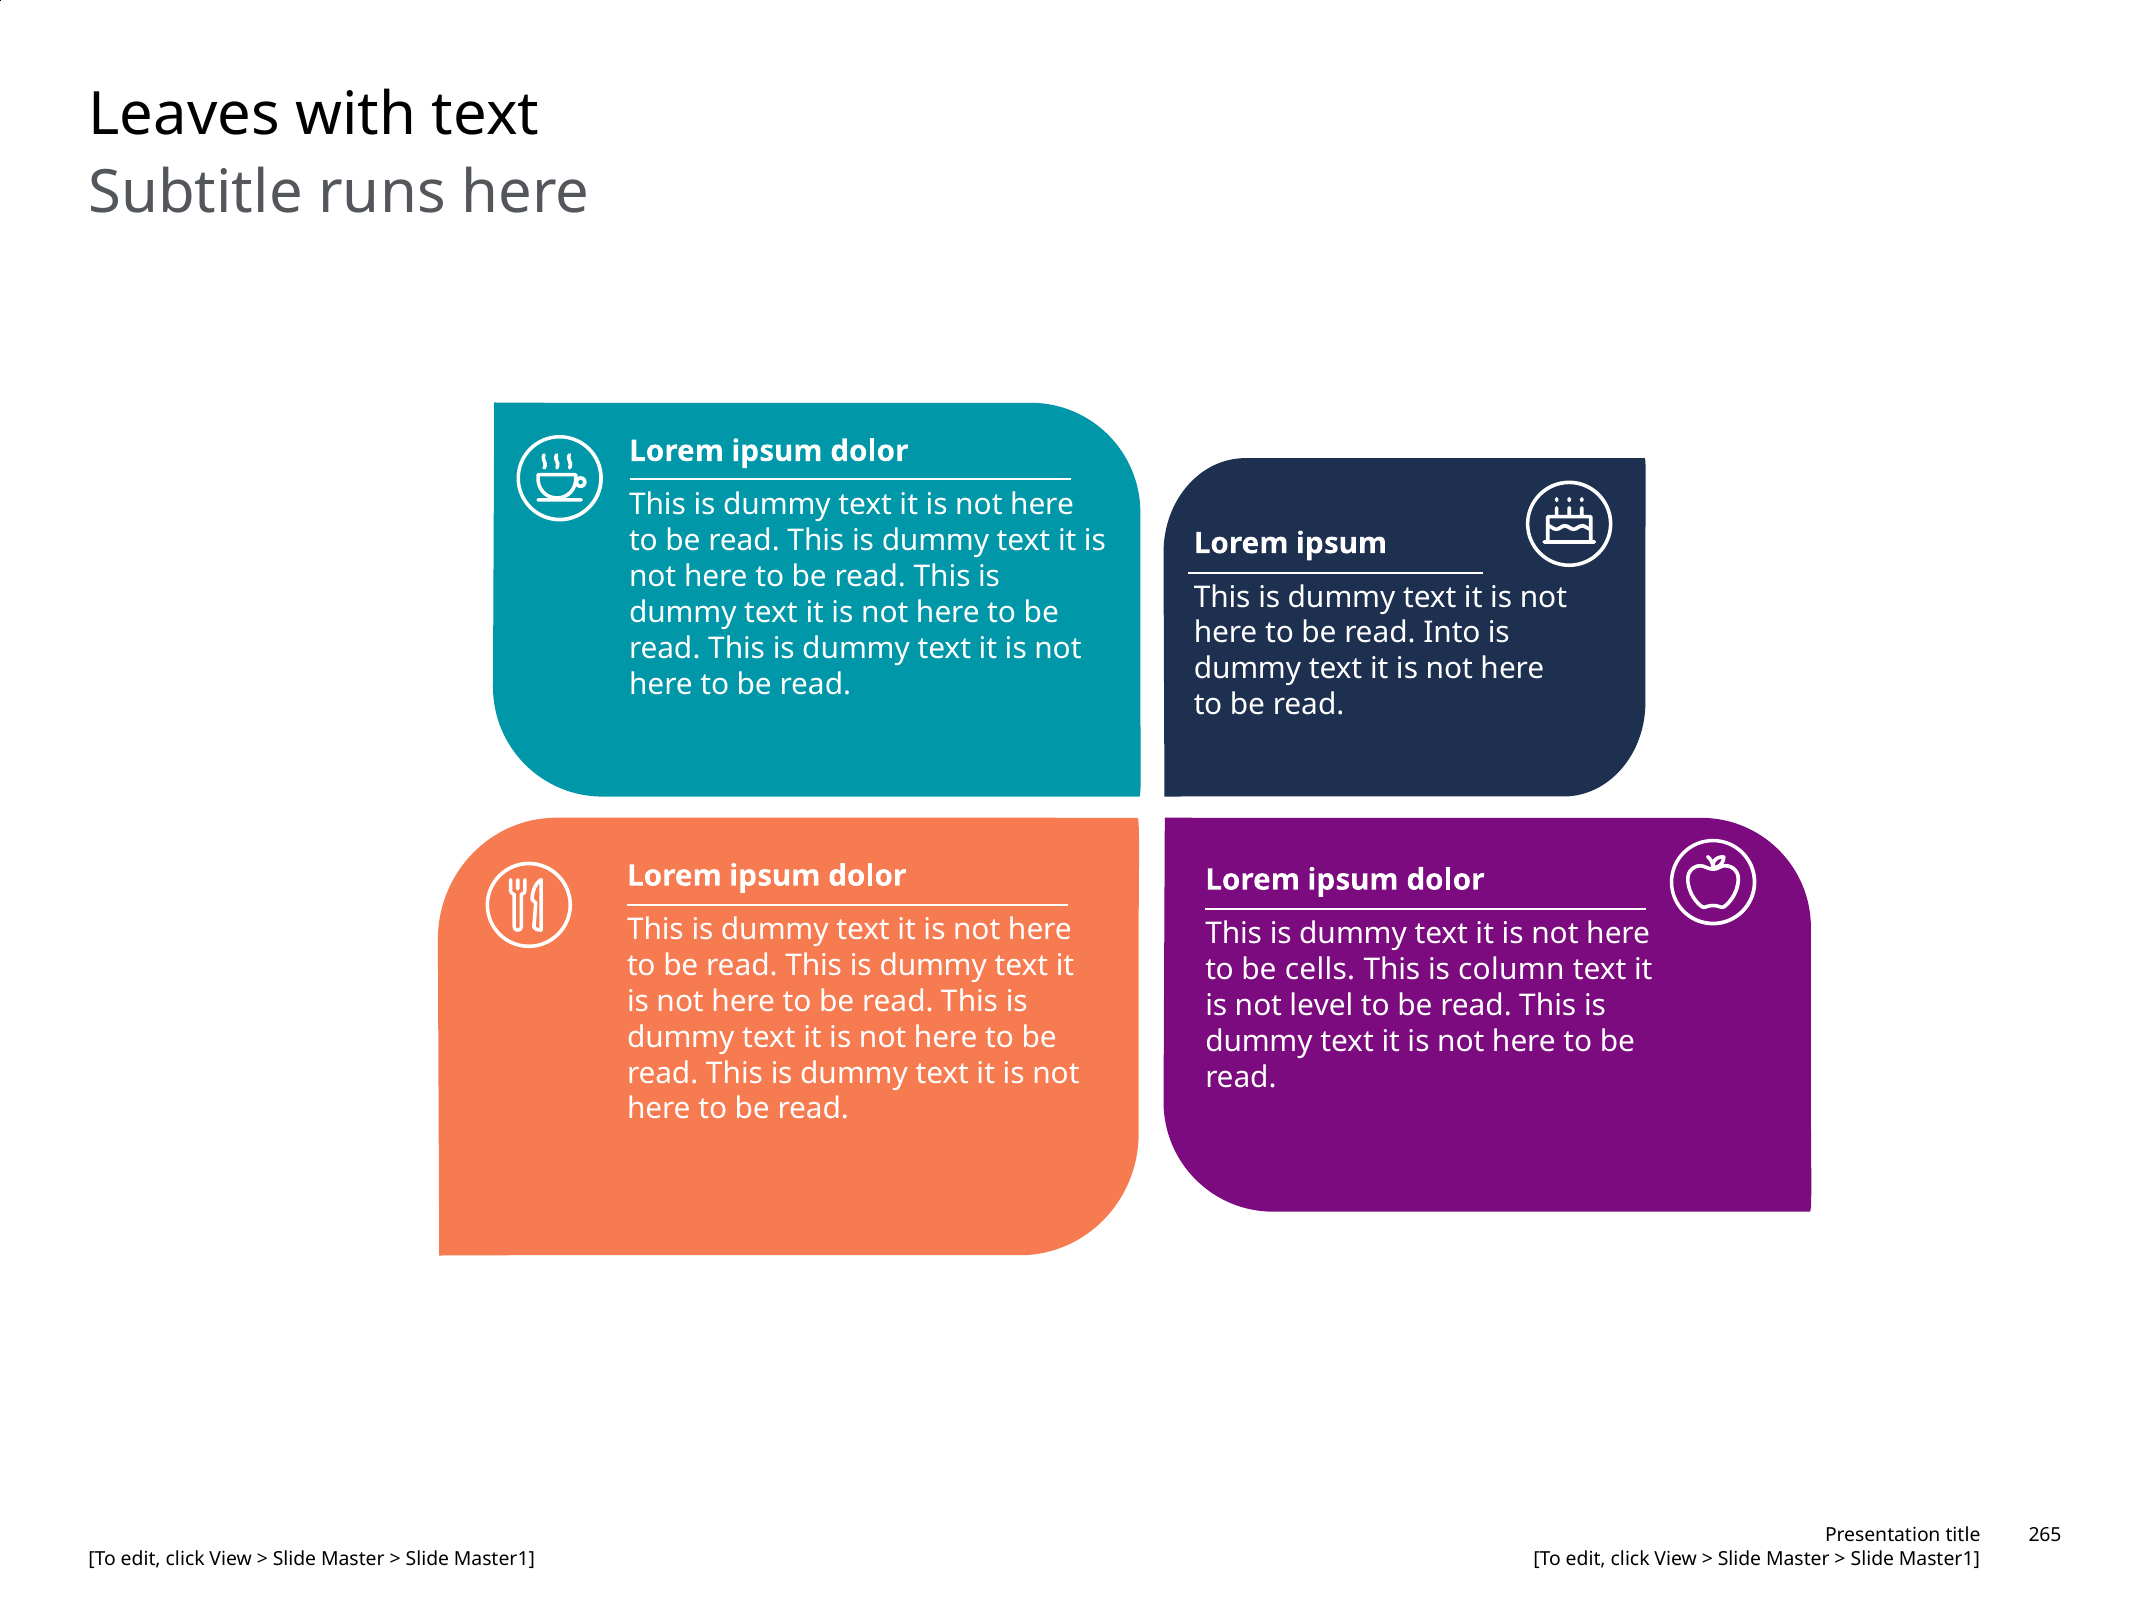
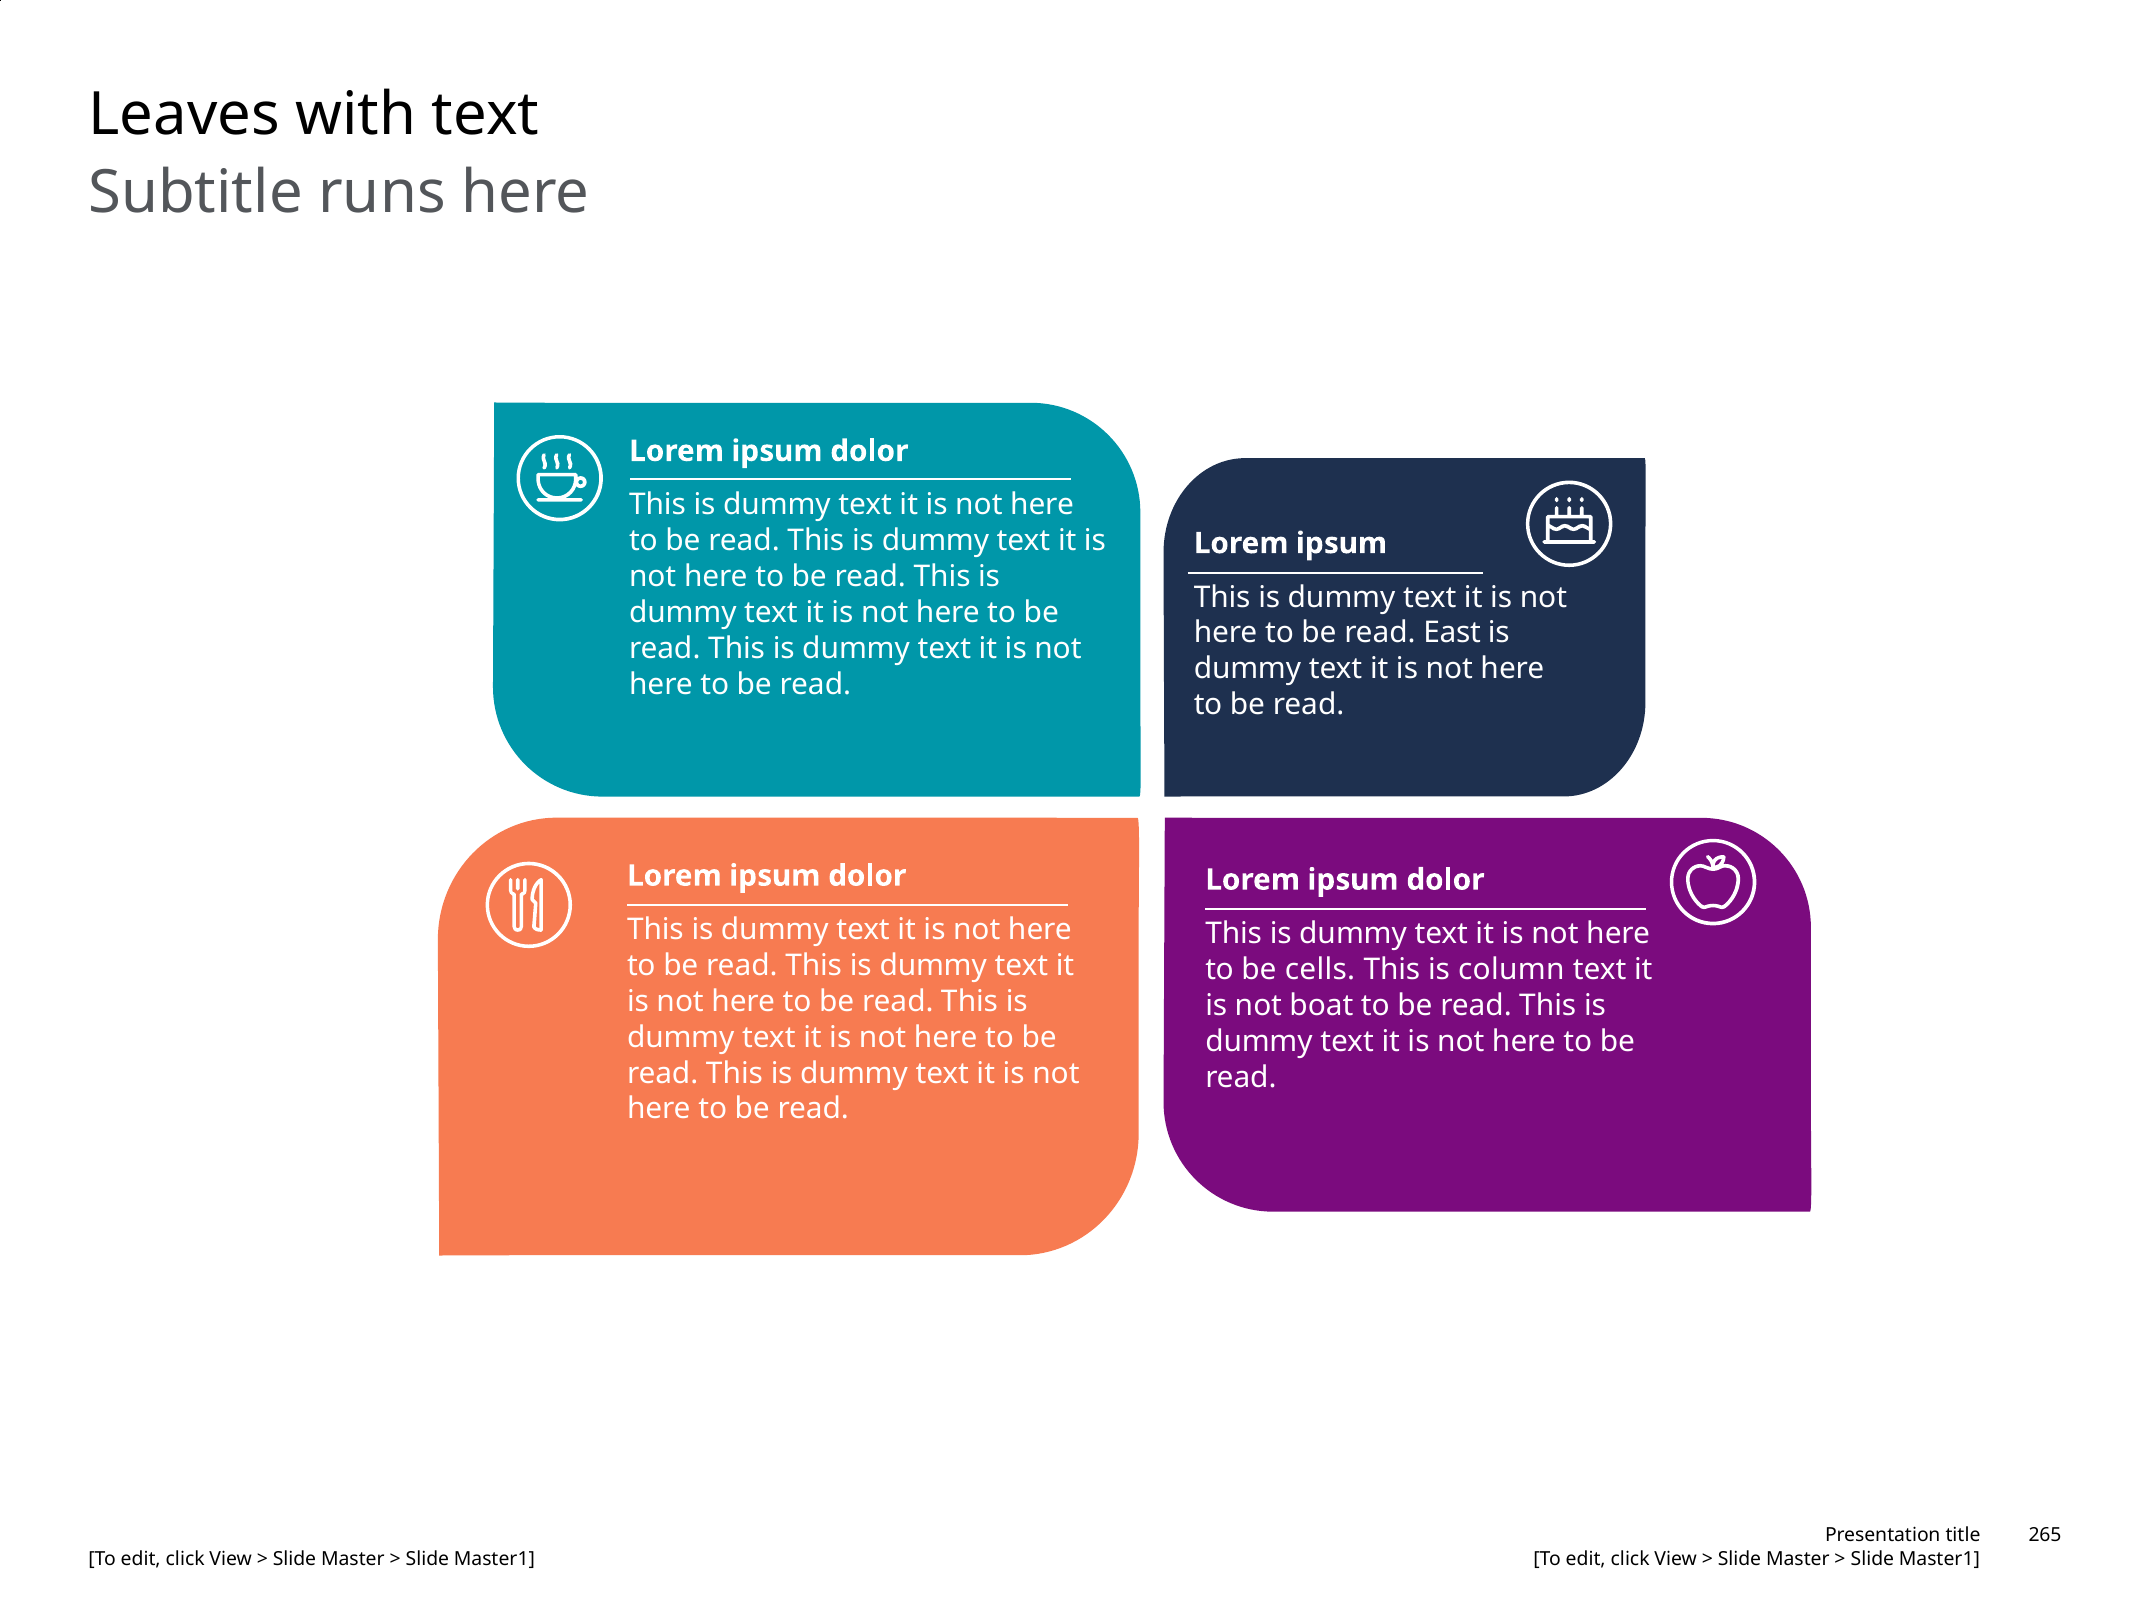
Into: Into -> East
level: level -> boat
